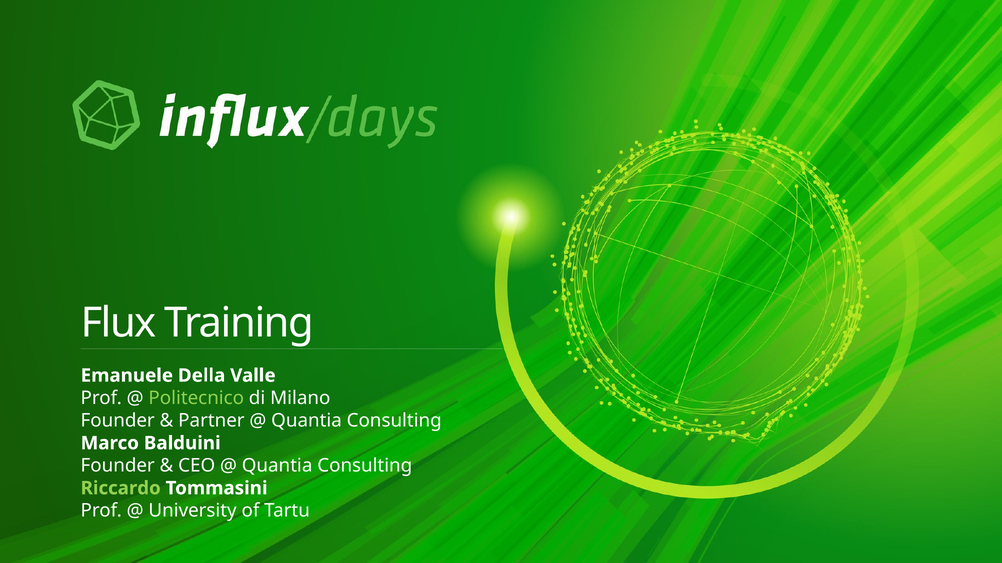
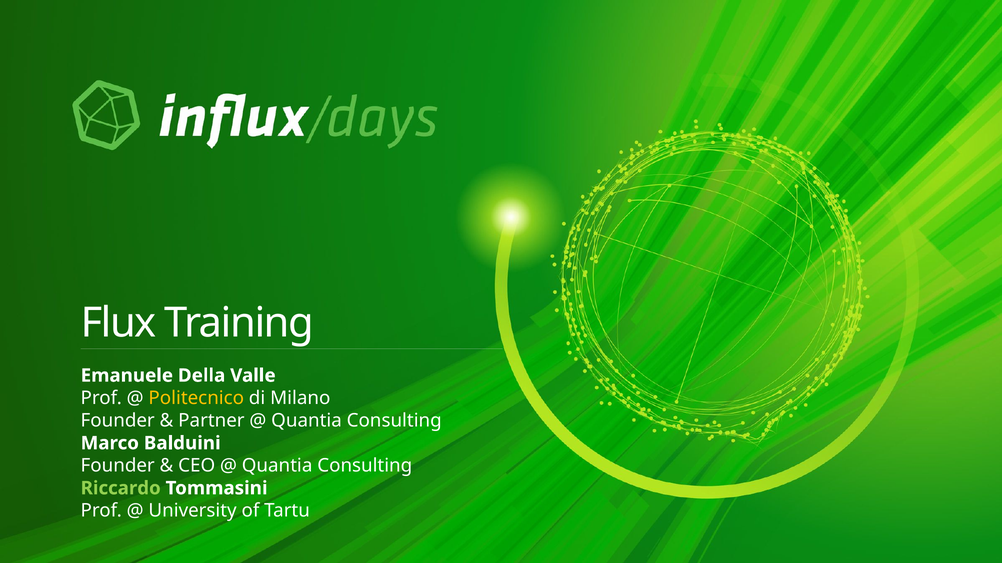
Politecnico colour: light green -> yellow
